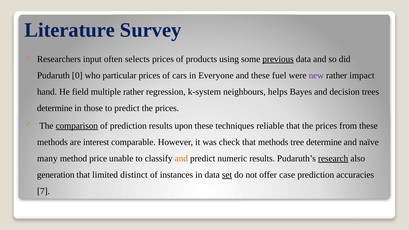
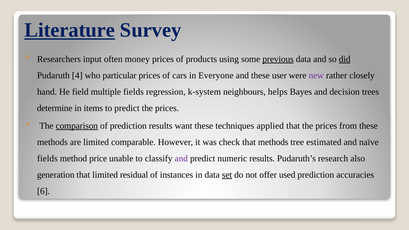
Literature underline: none -> present
selects: selects -> money
did underline: none -> present
0: 0 -> 4
fuel: fuel -> user
impact: impact -> closely
multiple rather: rather -> fields
those: those -> items
upon: upon -> want
reliable: reliable -> applied
are interest: interest -> limited
tree determine: determine -> estimated
many at (47, 159): many -> fields
and at (181, 159) colour: orange -> purple
research underline: present -> none
distinct: distinct -> residual
case: case -> used
7: 7 -> 6
